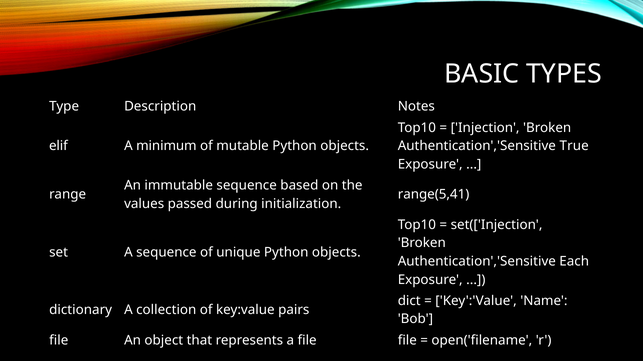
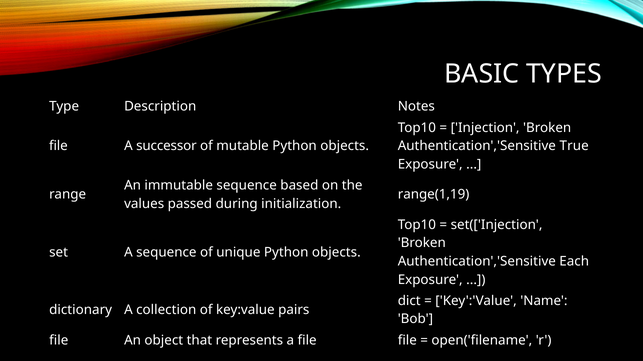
elif at (58, 146): elif -> file
minimum: minimum -> successor
range(5,41: range(5,41 -> range(1,19
